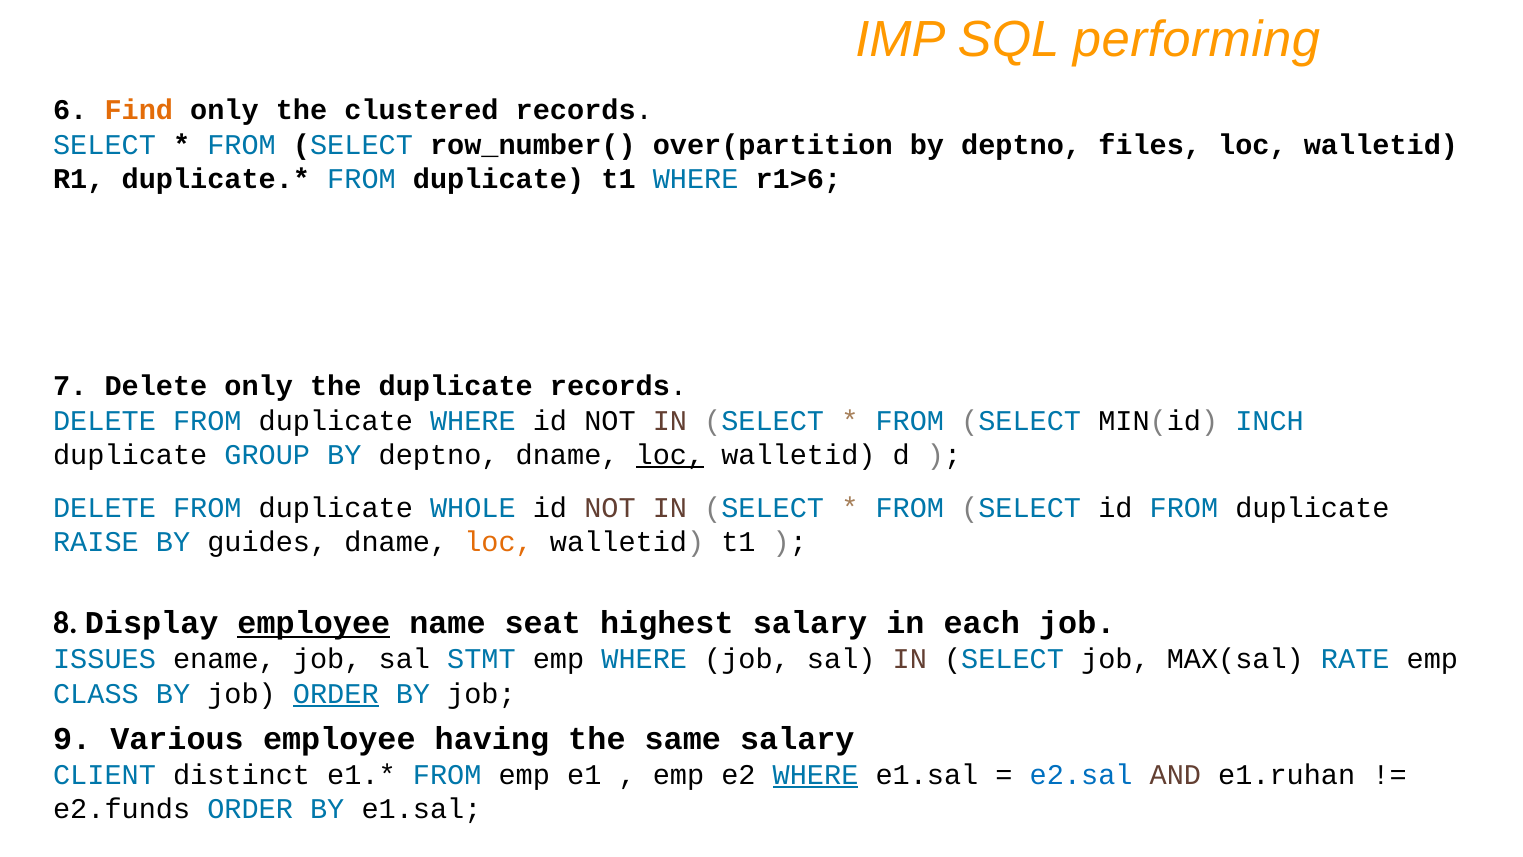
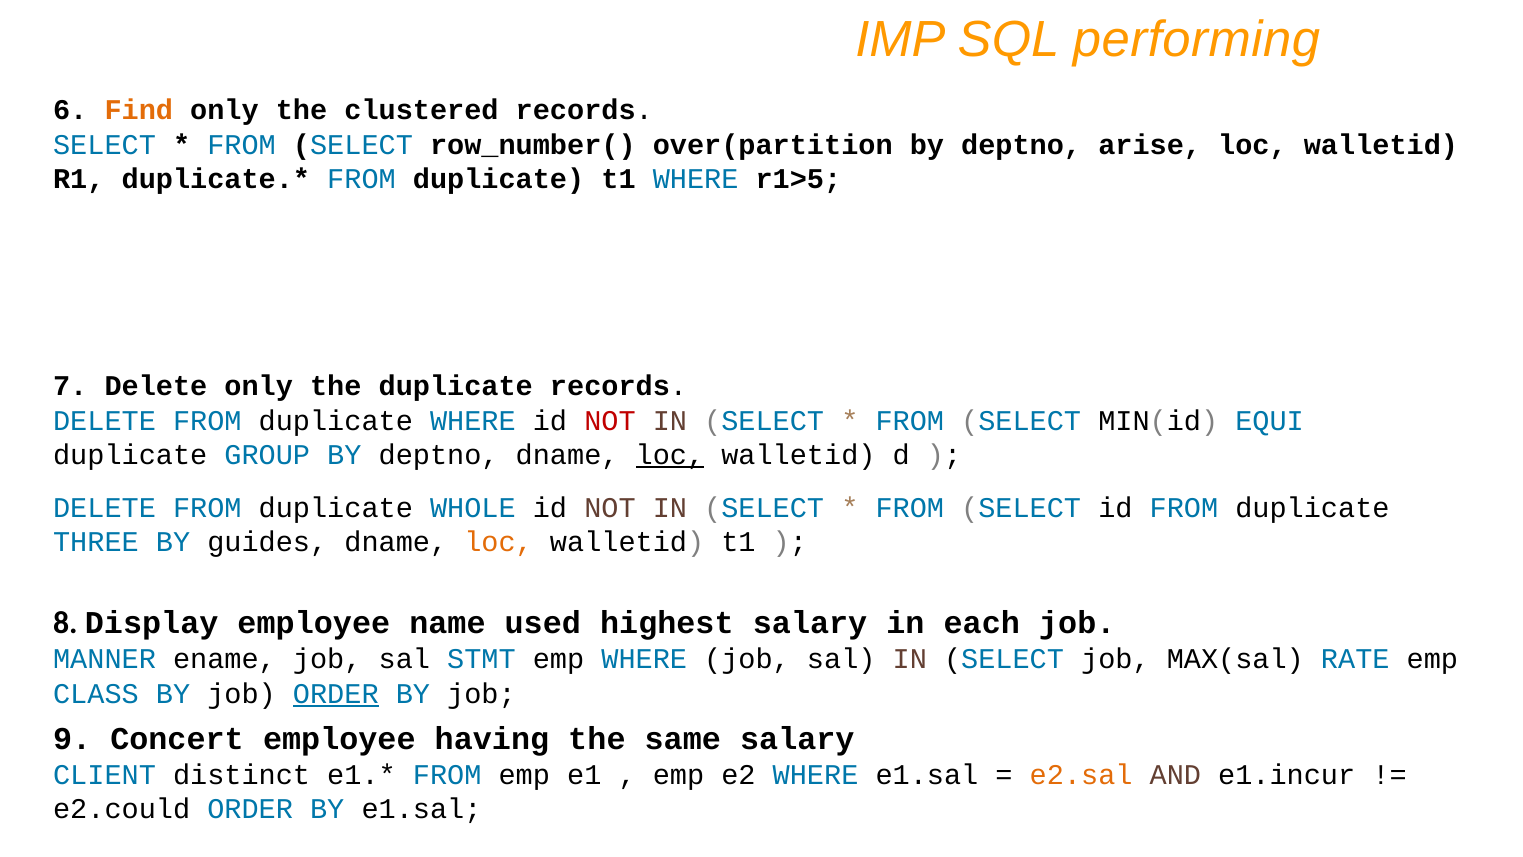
files: files -> arise
r1>6: r1>6 -> r1>5
NOT at (610, 420) colour: black -> red
INCH: INCH -> EQUI
RAISE: RAISE -> THREE
employee at (314, 623) underline: present -> none
seat: seat -> used
ISSUES: ISSUES -> MANNER
Various: Various -> Concert
WHERE at (816, 774) underline: present -> none
e2.sal colour: blue -> orange
e1.ruhan: e1.ruhan -> e1.incur
e2.funds: e2.funds -> e2.could
